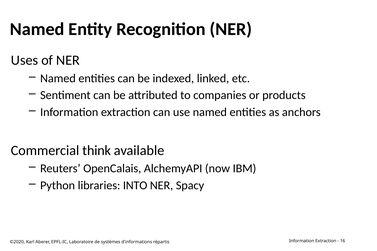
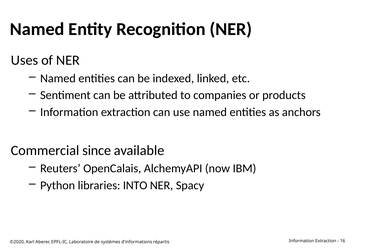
think: think -> since
